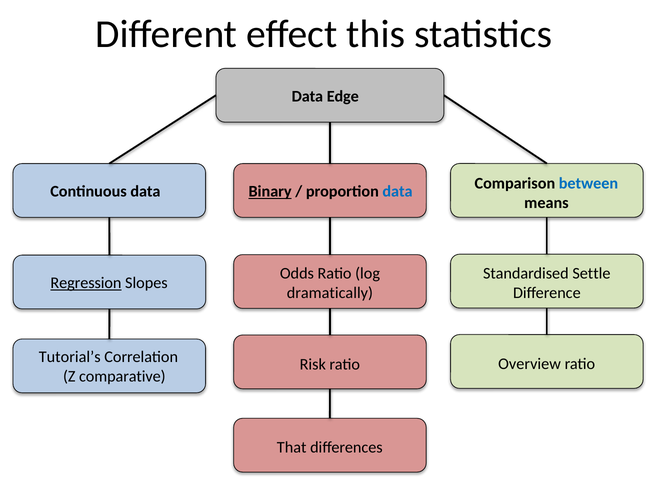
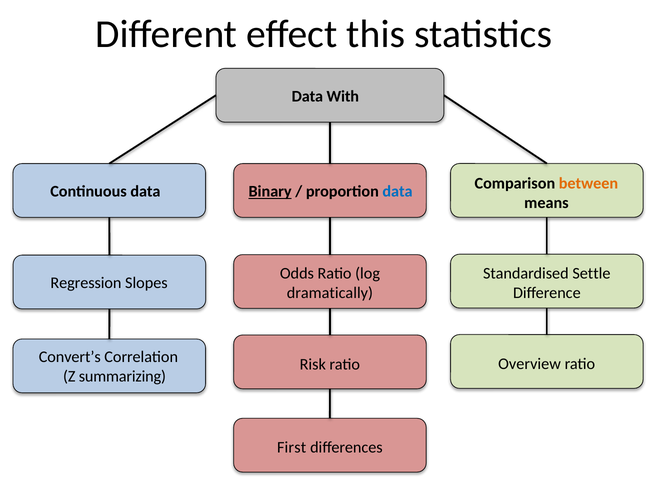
Edge: Edge -> With
between colour: blue -> orange
Regression underline: present -> none
Tutorial’s: Tutorial’s -> Convert’s
comparative: comparative -> summarizing
That: That -> First
